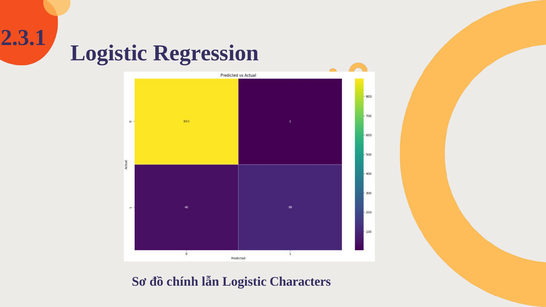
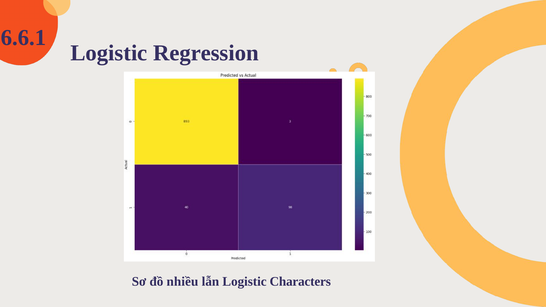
2.3.1: 2.3.1 -> 6.6.1
chính: chính -> nhiều
